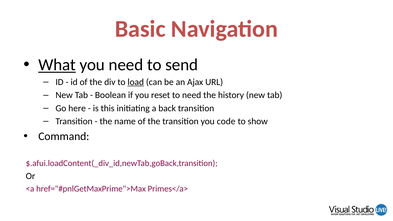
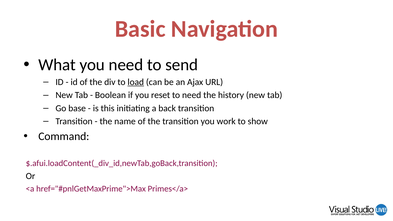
What underline: present -> none
here: here -> base
code: code -> work
